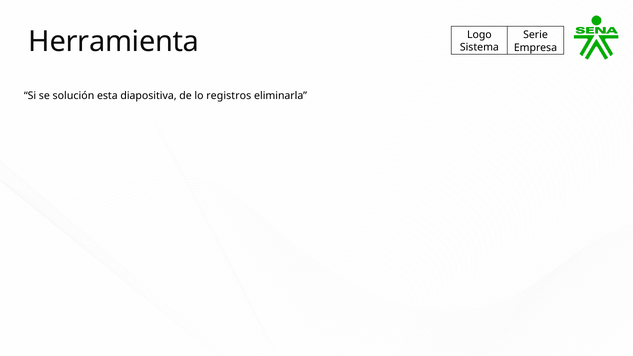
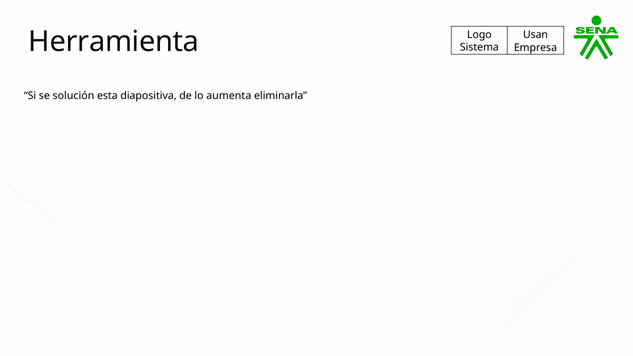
Serie: Serie -> Usan
registros: registros -> aumenta
